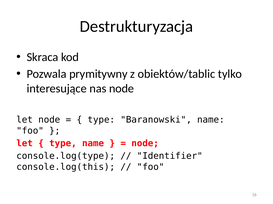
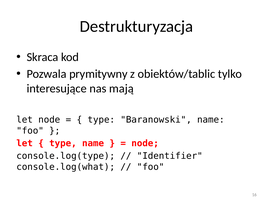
nas node: node -> mają
console.log(this: console.log(this -> console.log(what
